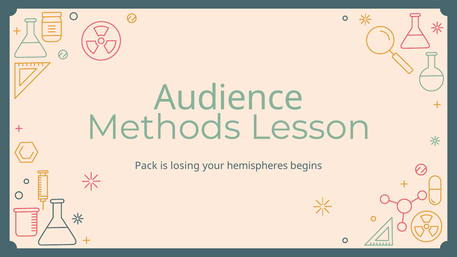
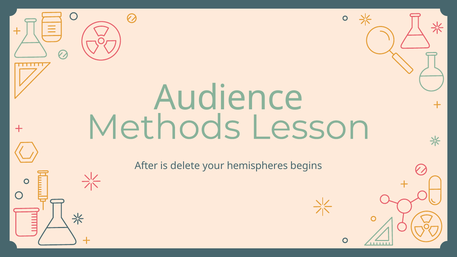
Pack: Pack -> After
losing: losing -> delete
